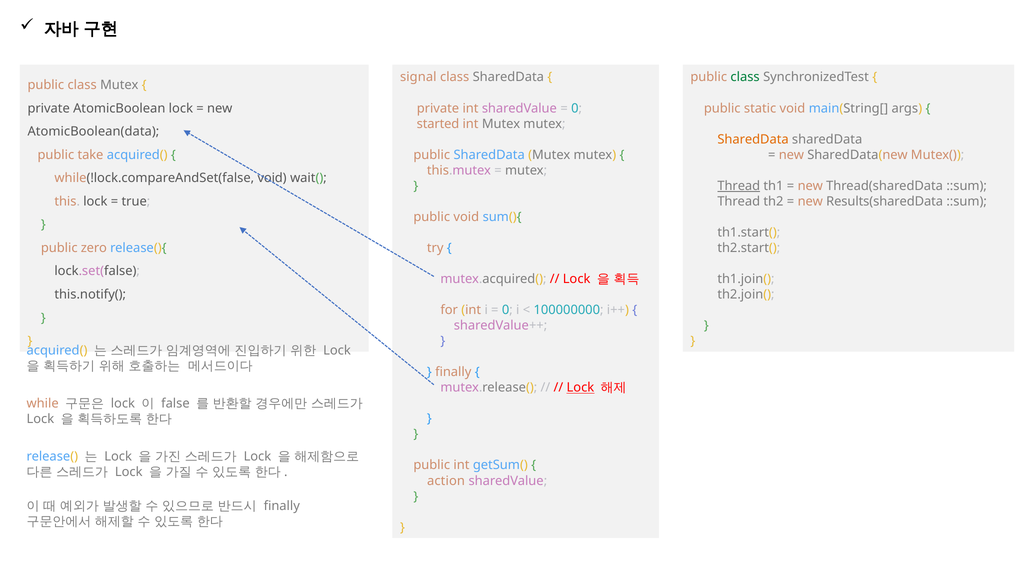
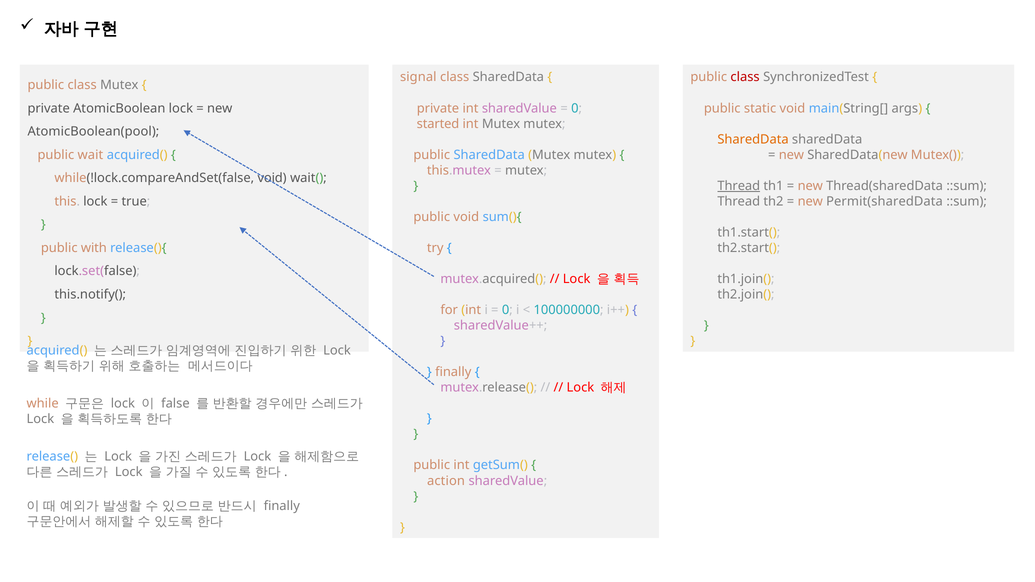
class at (745, 77) colour: green -> red
AtomicBoolean(data: AtomicBoolean(data -> AtomicBoolean(pool
take: take -> wait
Results(sharedData: Results(sharedData -> Permit(sharedData
zero: zero -> with
Lock at (580, 388) underline: present -> none
